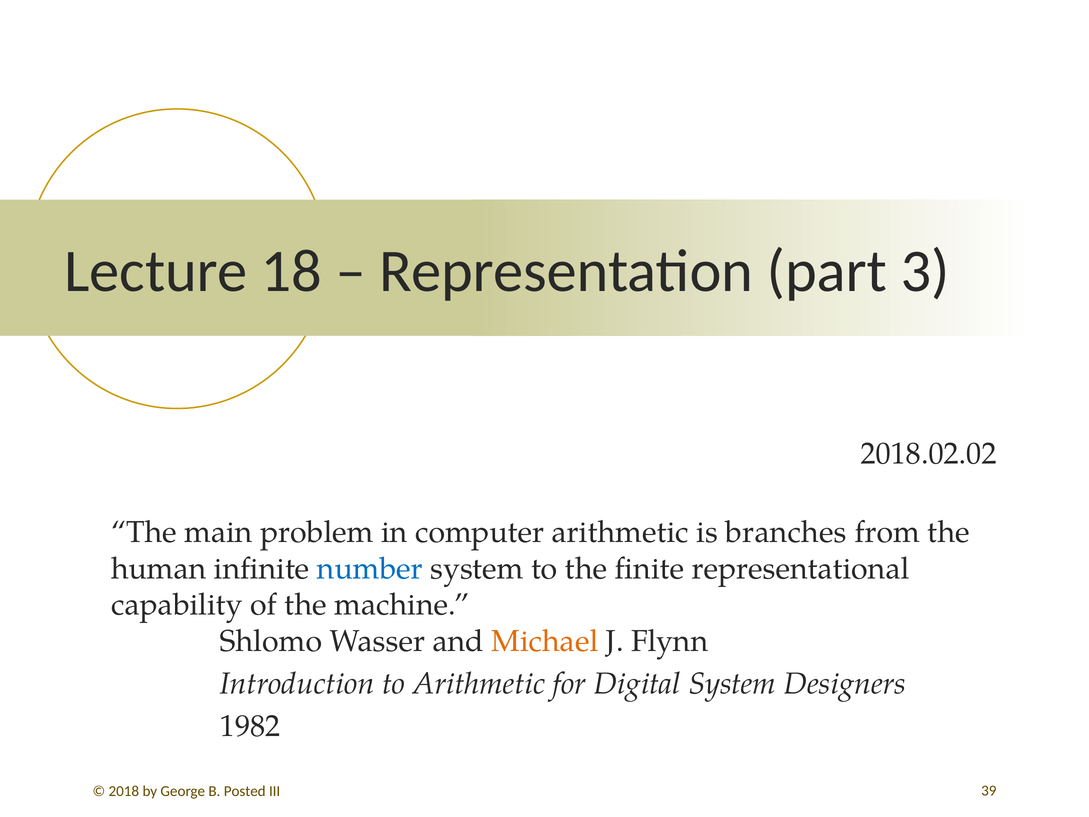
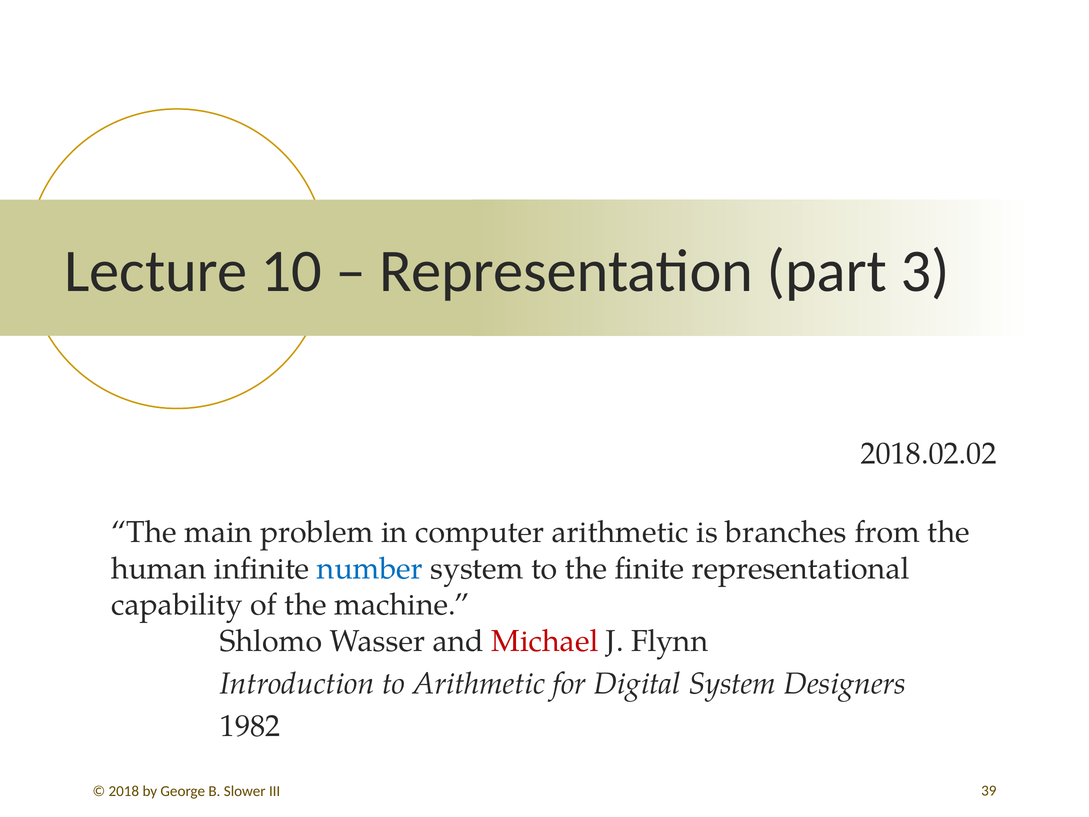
18: 18 -> 10
Michael colour: orange -> red
Posted: Posted -> Slower
